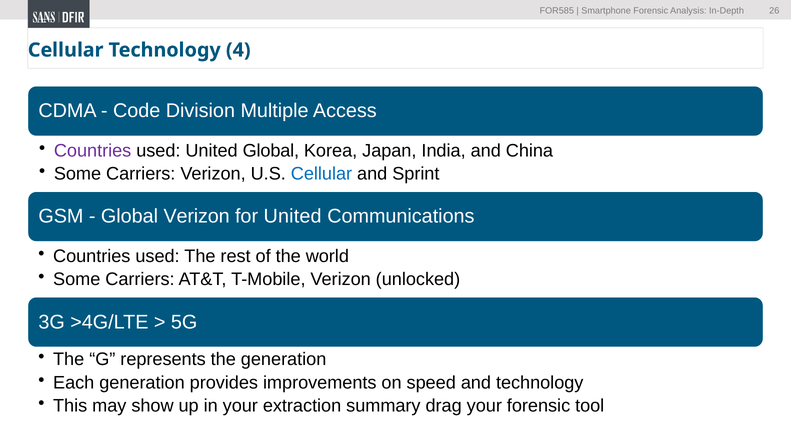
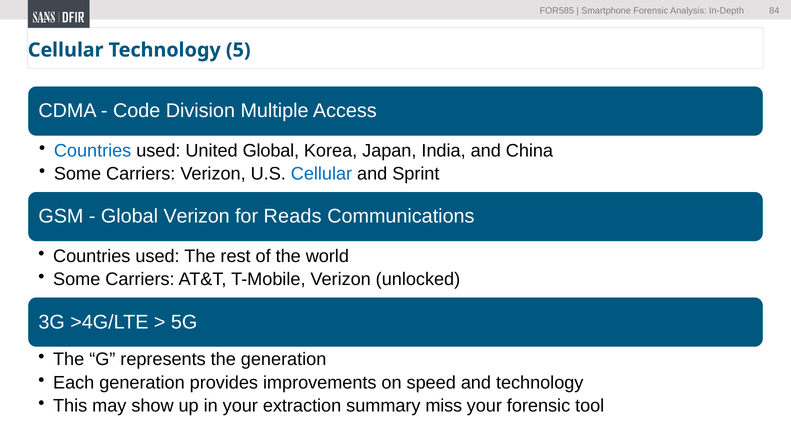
26: 26 -> 84
4: 4 -> 5
Countries at (93, 151) colour: purple -> blue
for United: United -> Reads
drag: drag -> miss
